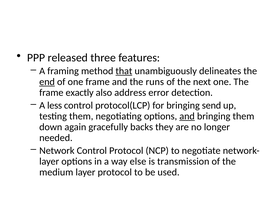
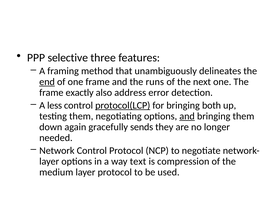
released: released -> selective
that underline: present -> none
protocol(LCP underline: none -> present
send: send -> both
backs: backs -> sends
else: else -> text
transmission: transmission -> compression
